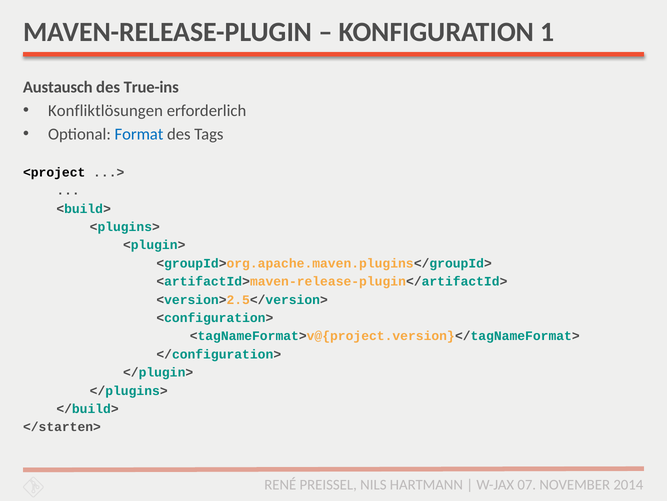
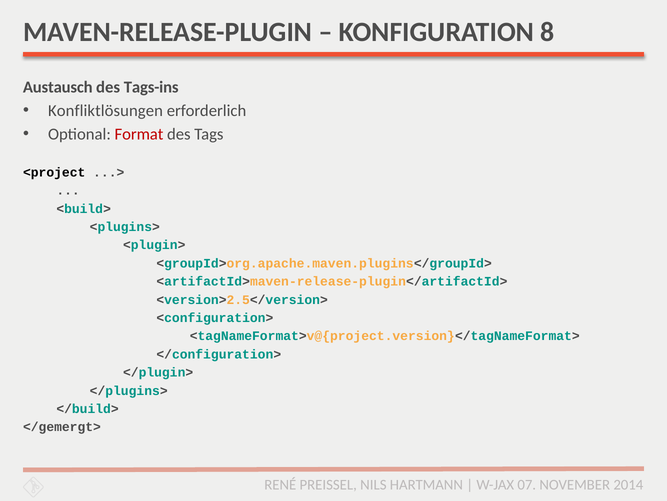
1: 1 -> 8
True-ins: True-ins -> Tags-ins
Format colour: blue -> red
</starten>: </starten> -> </gemergt>
